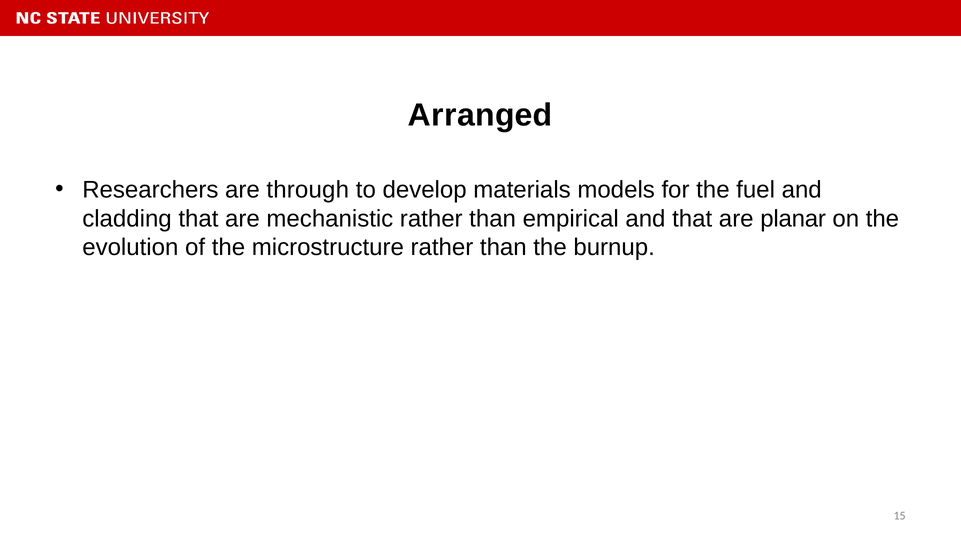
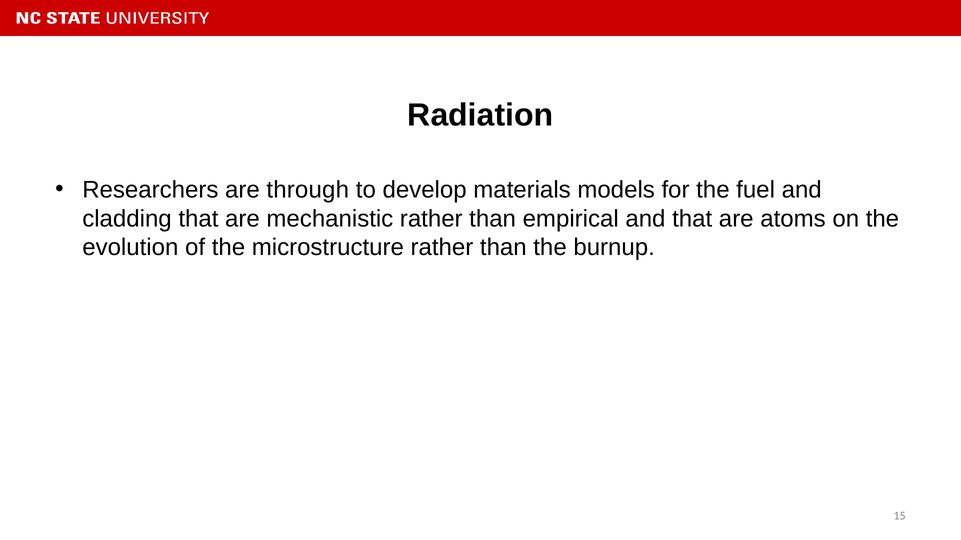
Arranged: Arranged -> Radiation
planar: planar -> atoms
